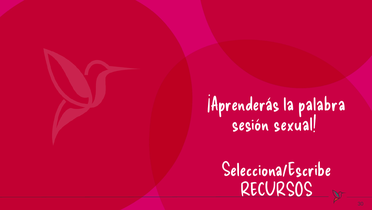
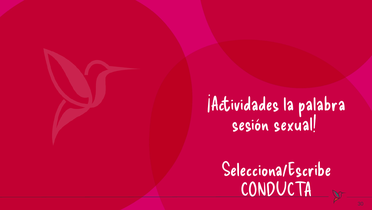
¡Aprenderás: ¡Aprenderás -> ¡Actividades
RECURSOS: RECURSOS -> CONDUCTA
